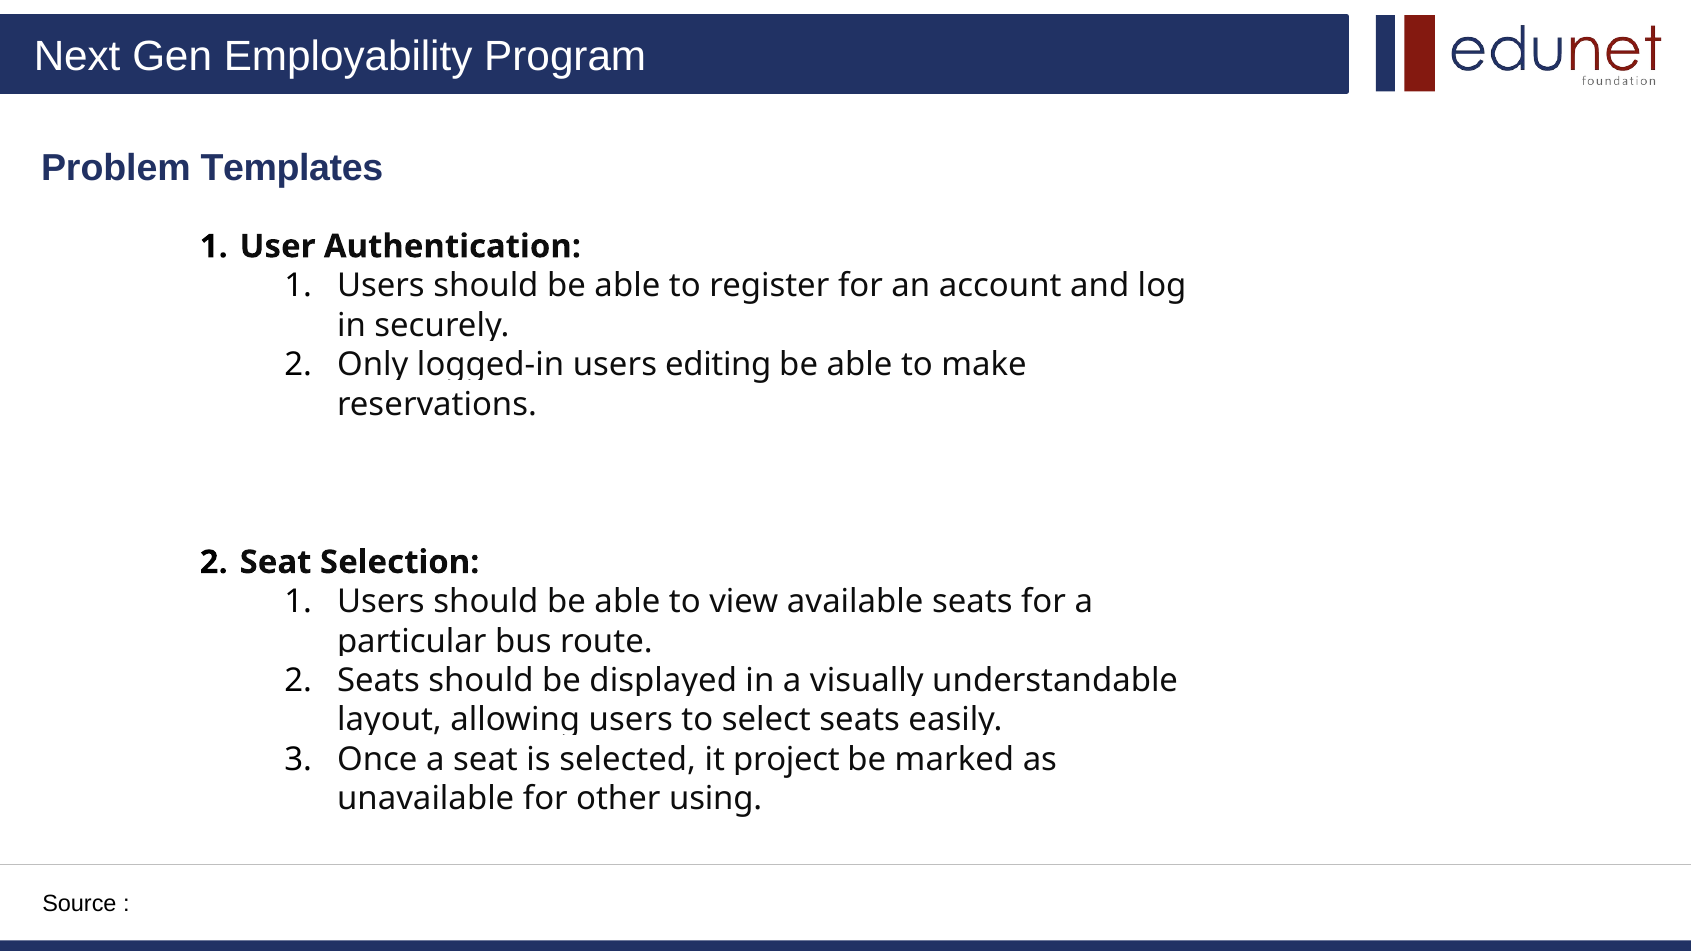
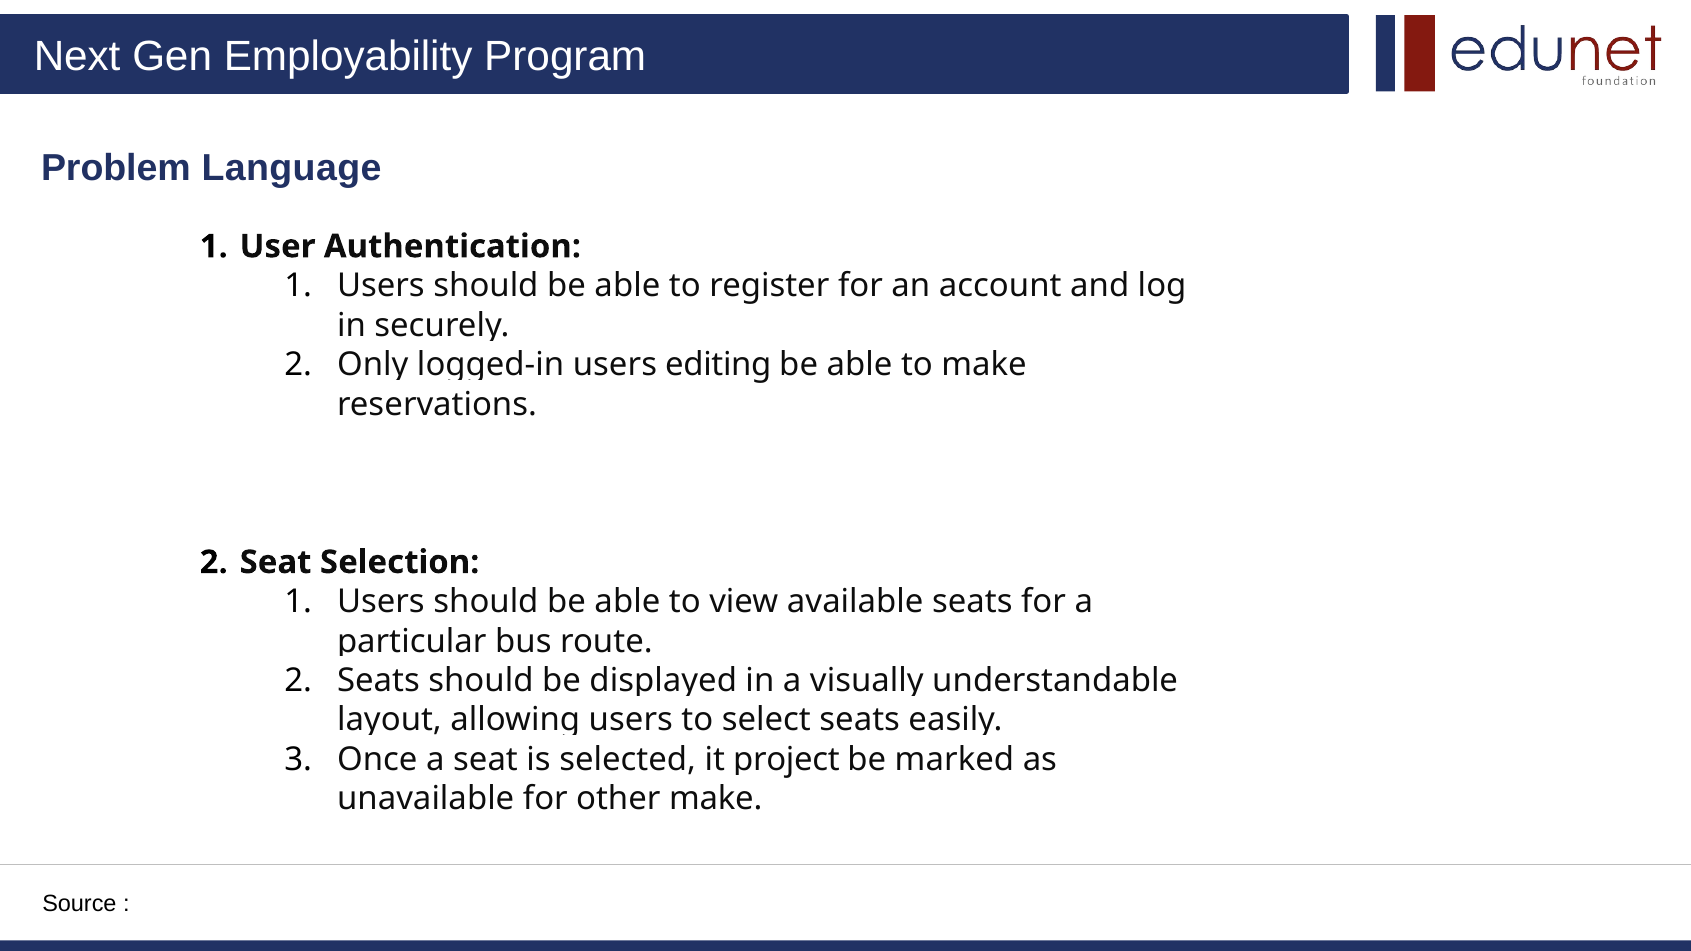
Templates: Templates -> Language
other using: using -> make
